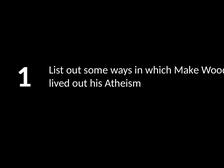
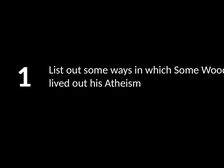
which Make: Make -> Some
